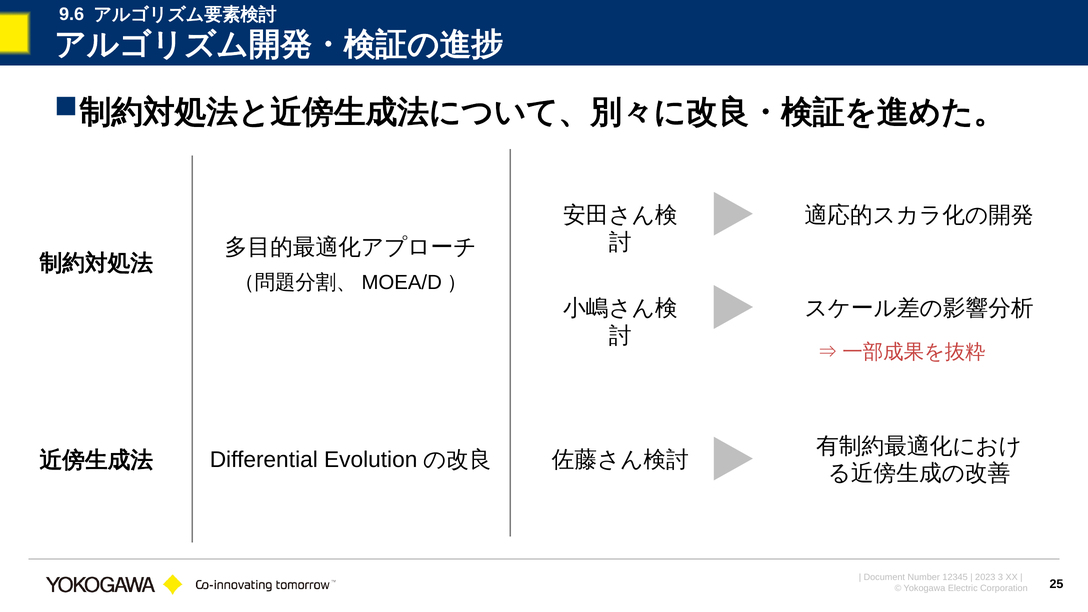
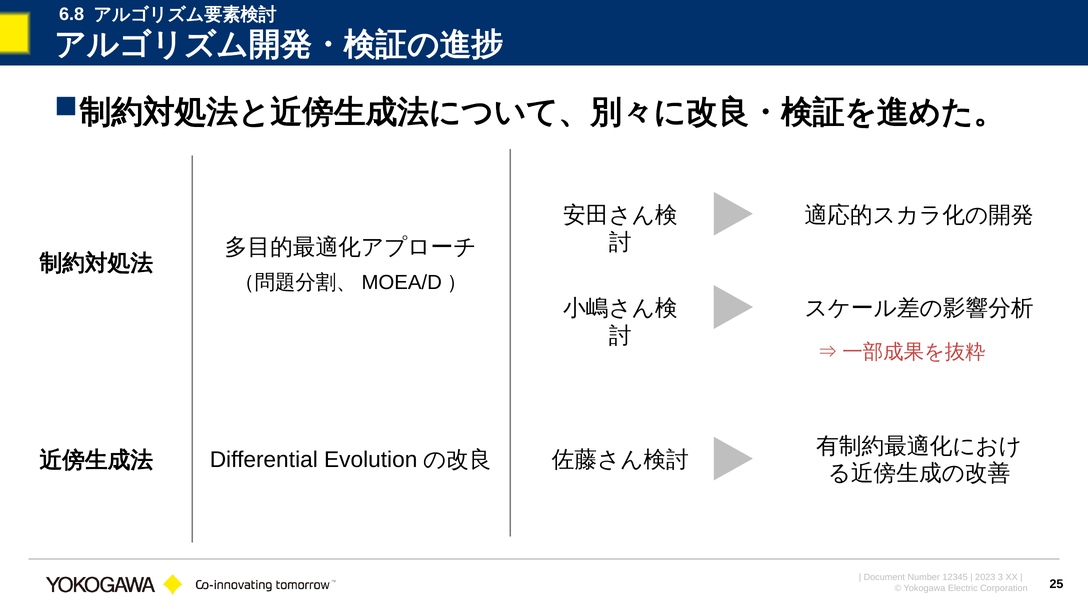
9.6: 9.6 -> 6.8
